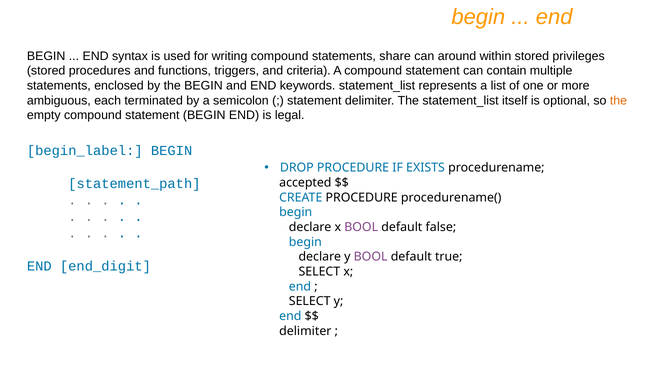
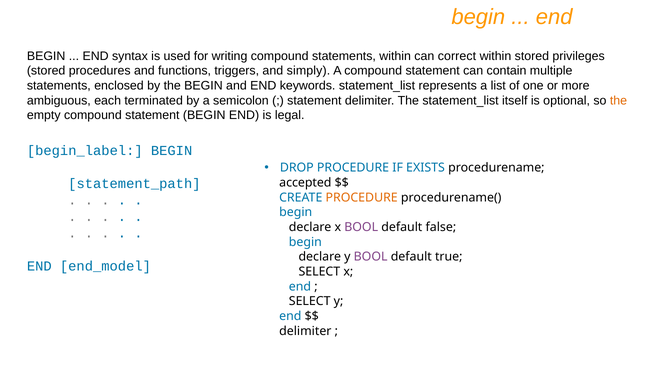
statements share: share -> within
around: around -> correct
criteria: criteria -> simply
PROCEDURE at (362, 198) colour: black -> orange
end_digit: end_digit -> end_model
